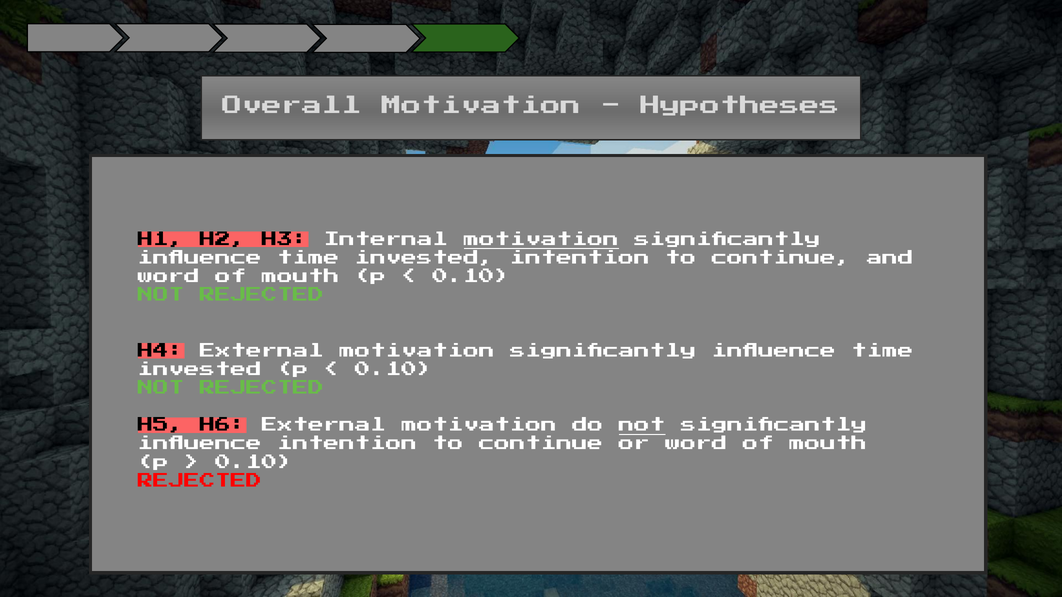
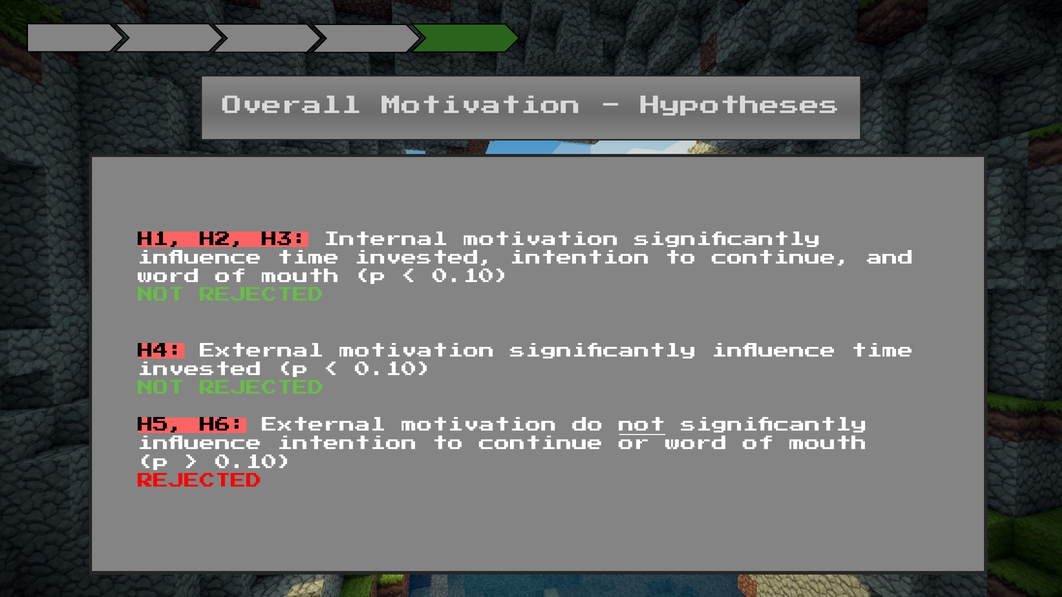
motivation at (541, 242) underline: present -> none
